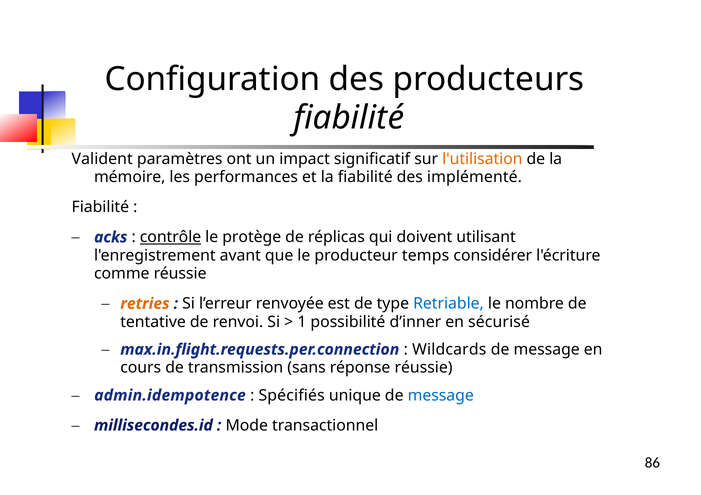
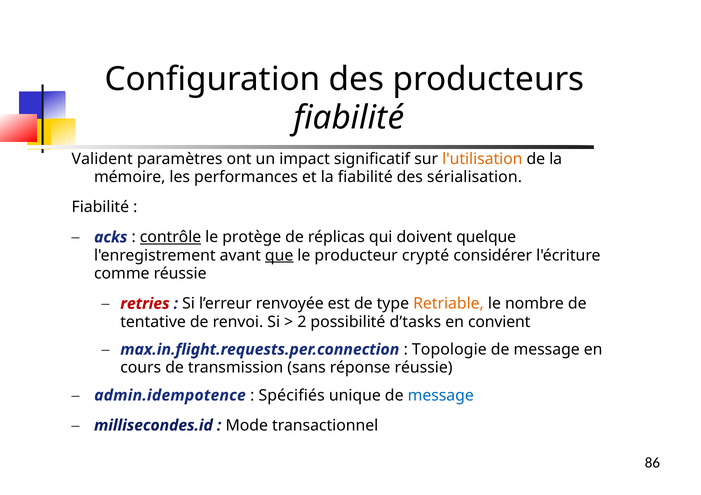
implémenté: implémenté -> sérialisation
utilisant: utilisant -> quelque
que underline: none -> present
temps: temps -> crypté
retries colour: orange -> red
Retriable colour: blue -> orange
1: 1 -> 2
d’inner: d’inner -> d’tasks
sécurisé: sécurisé -> convient
Wildcards: Wildcards -> Topologie
